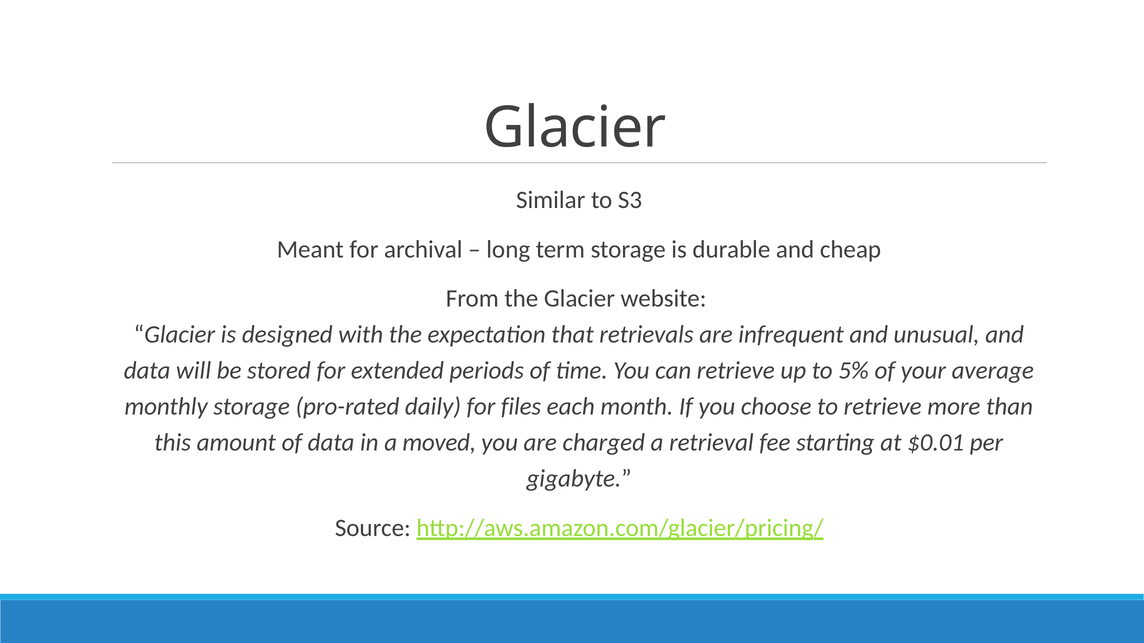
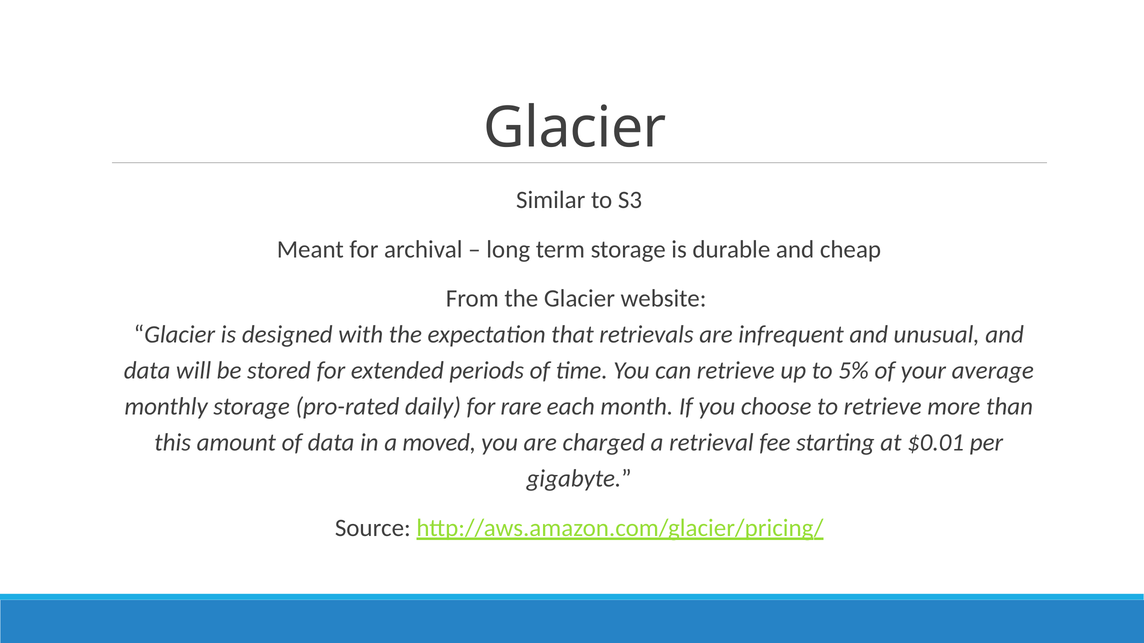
files: files -> rare
